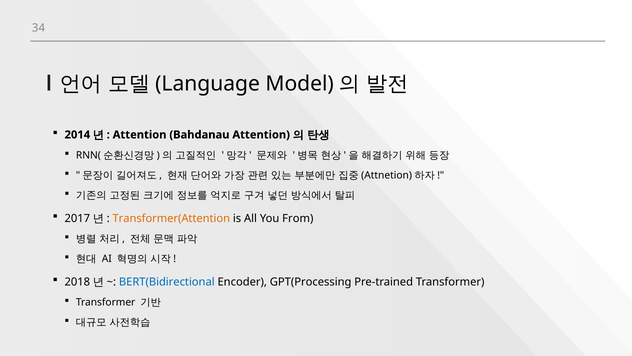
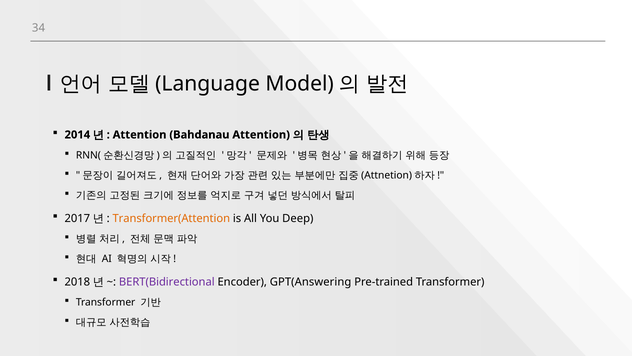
From: From -> Deep
BERT(Bidirectional colour: blue -> purple
GPT(Processing: GPT(Processing -> GPT(Answering
